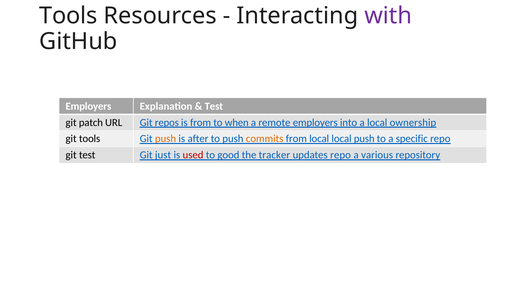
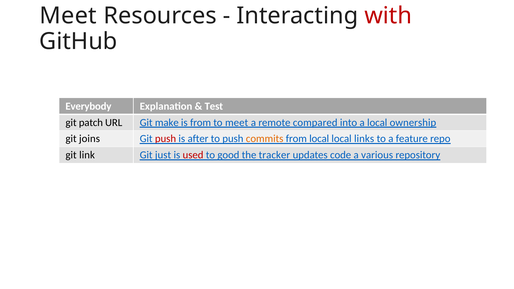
Tools at (68, 16): Tools -> Meet
with colour: purple -> red
Employers at (88, 106): Employers -> Everybody
repos: repos -> make
to when: when -> meet
remote employers: employers -> compared
git tools: tools -> joins
push at (166, 139) colour: orange -> red
local push: push -> links
specific: specific -> feature
git test: test -> link
updates repo: repo -> code
